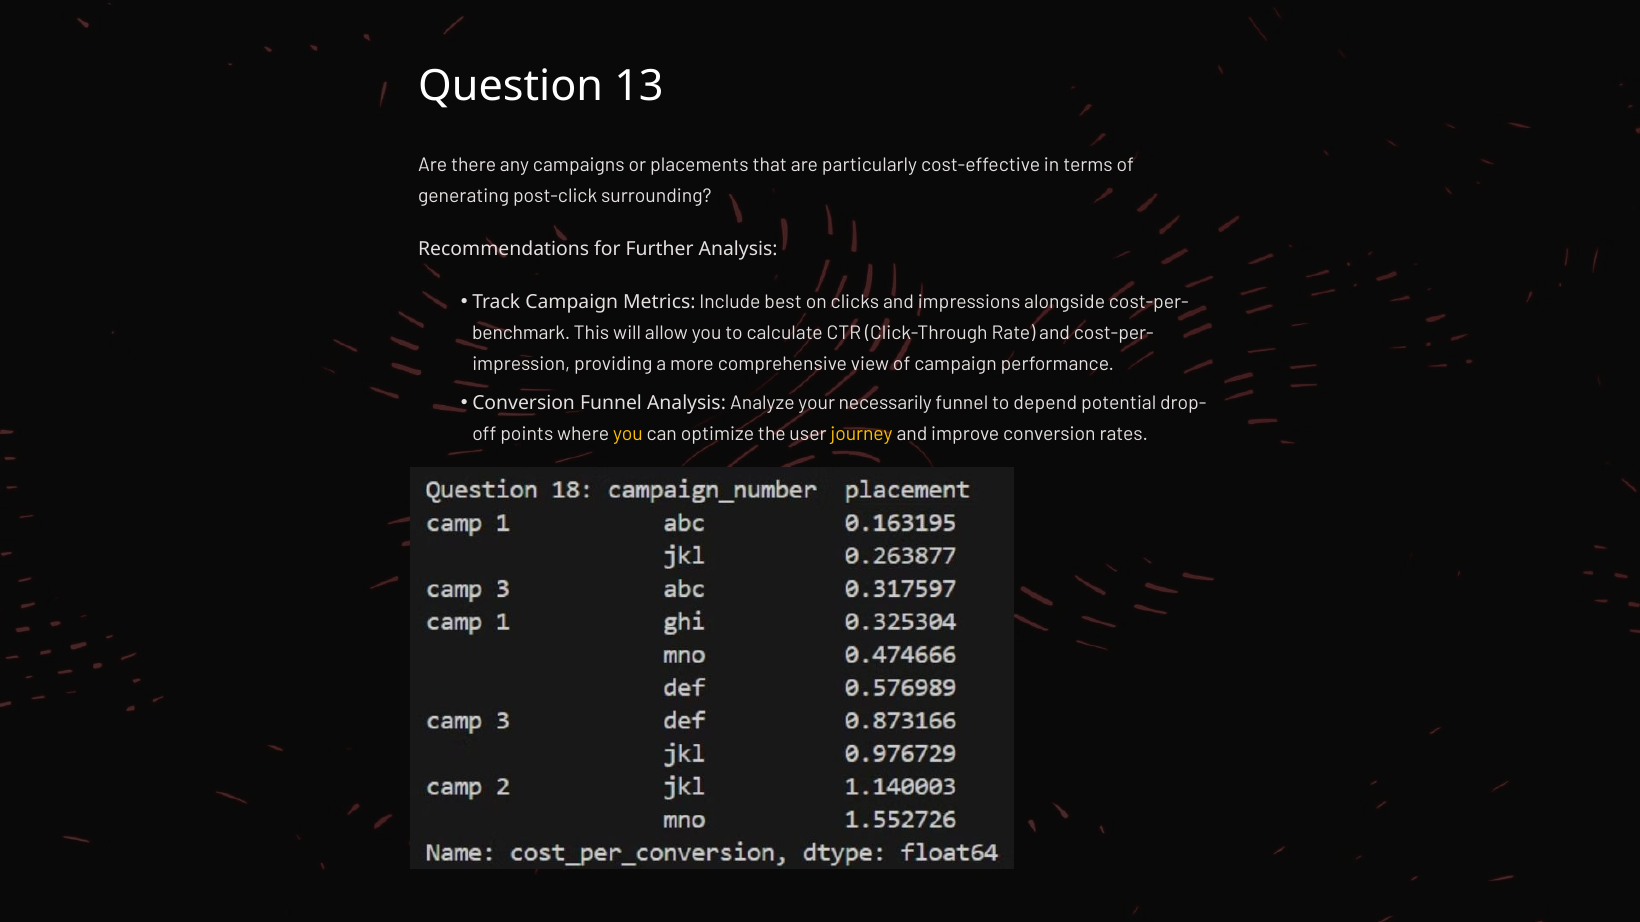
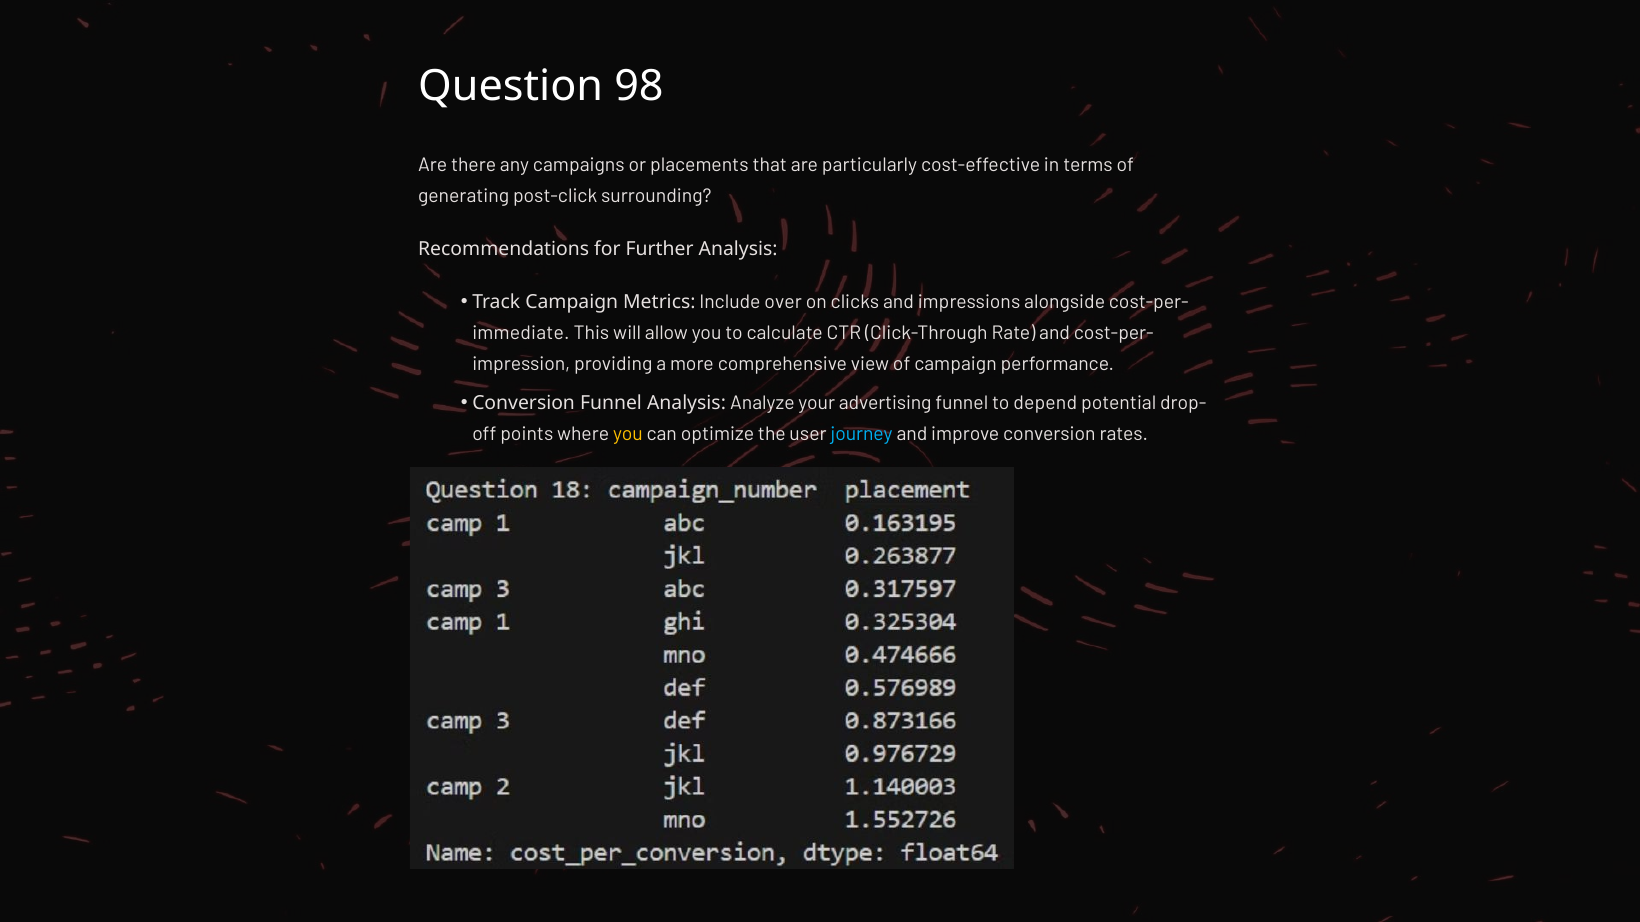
13: 13 -> 98
best: best -> over
benchmark: benchmark -> immediate
necessarily: necessarily -> advertising
journey colour: yellow -> light blue
